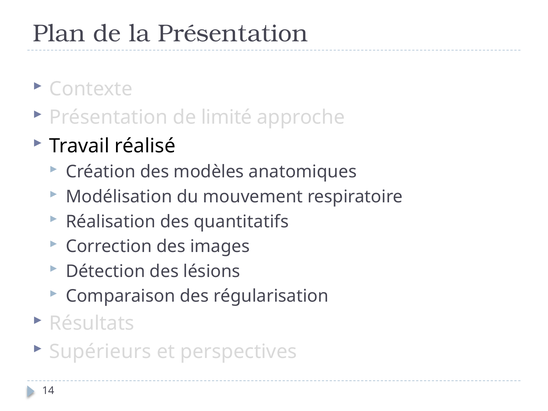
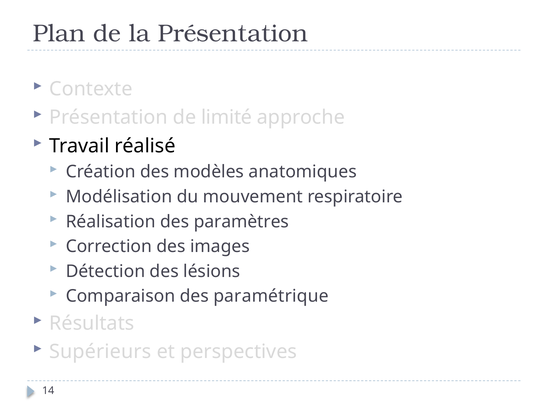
quantitatifs: quantitatifs -> paramètres
régularisation: régularisation -> paramétrique
